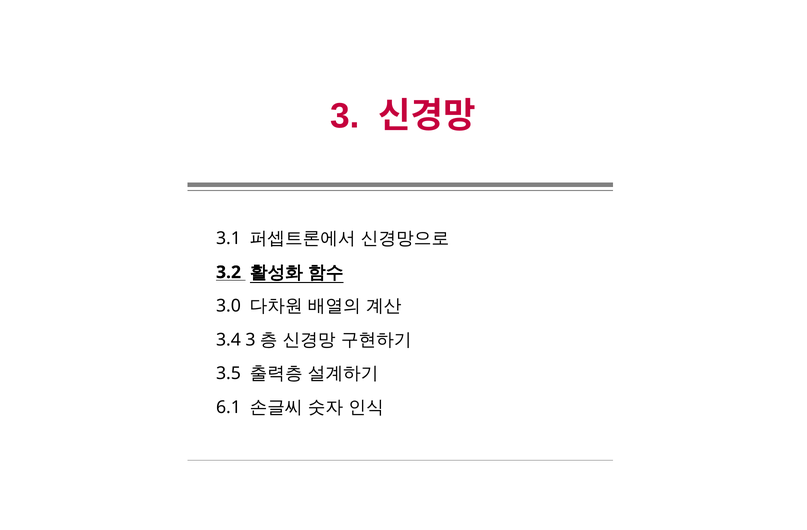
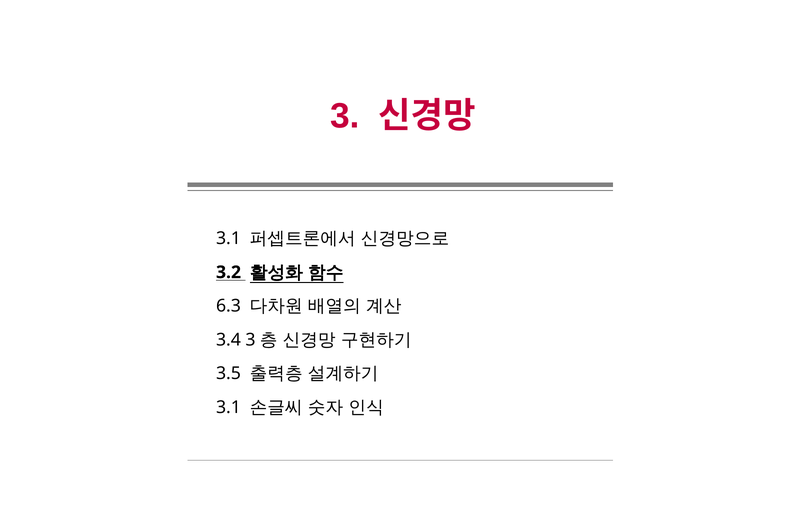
3.0: 3.0 -> 6.3
6.1 at (228, 407): 6.1 -> 3.1
